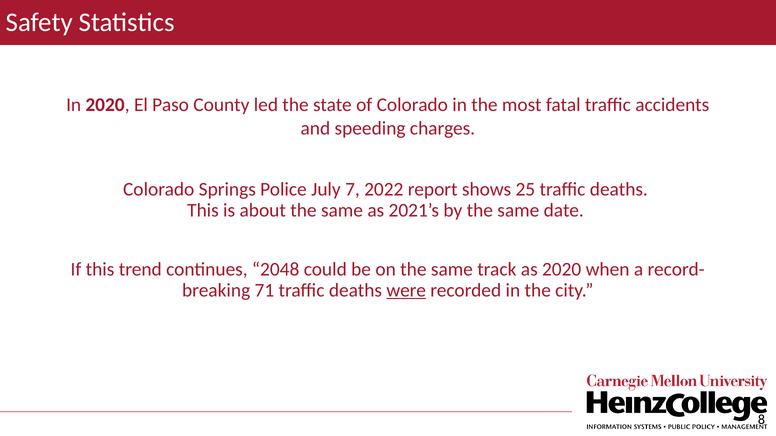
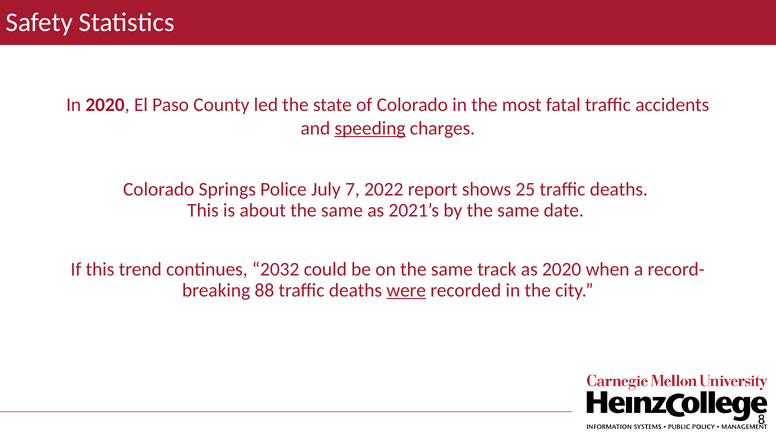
speeding underline: none -> present
2048: 2048 -> 2032
71: 71 -> 88
